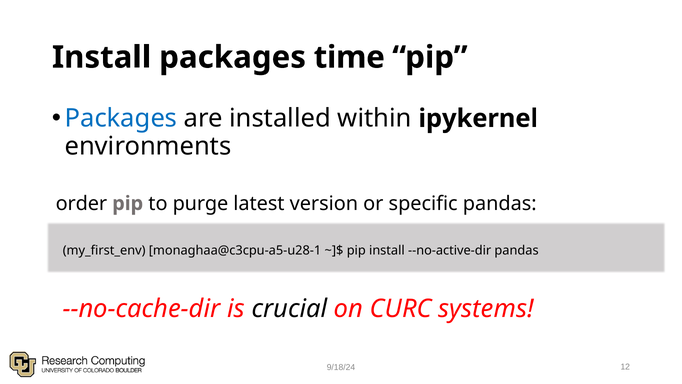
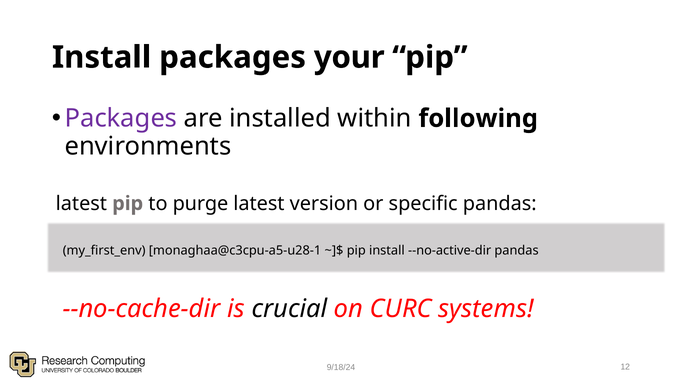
time: time -> your
Packages at (121, 118) colour: blue -> purple
ipykernel: ipykernel -> following
order at (81, 203): order -> latest
